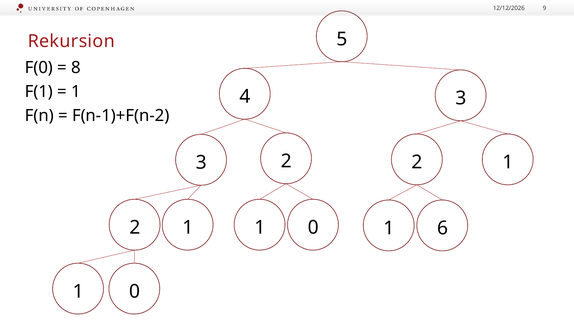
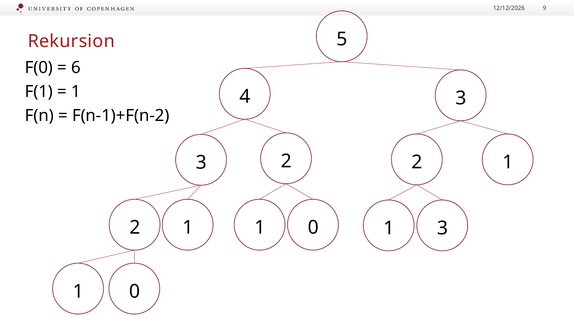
8: 8 -> 6
6 at (443, 228): 6 -> 3
